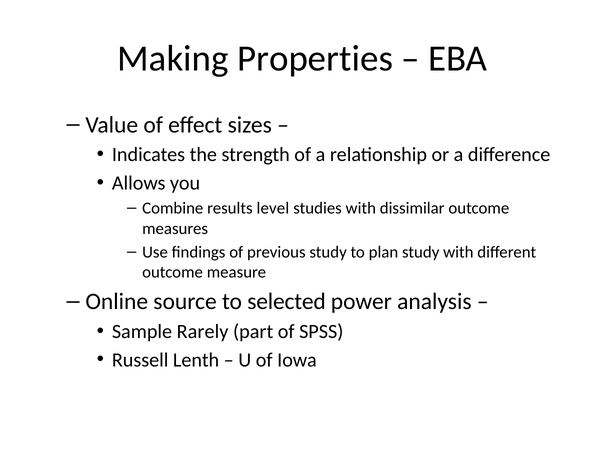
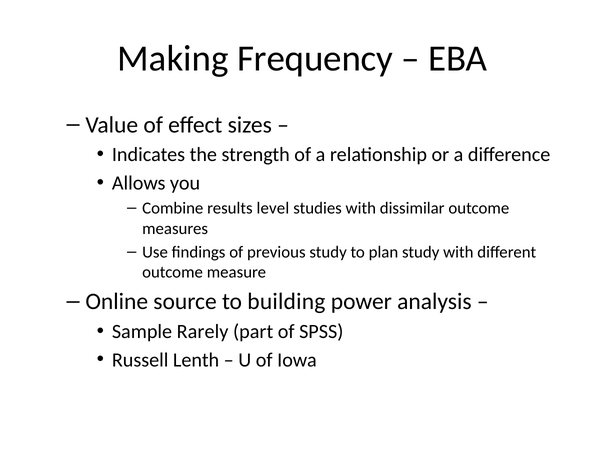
Properties: Properties -> Frequency
selected: selected -> building
